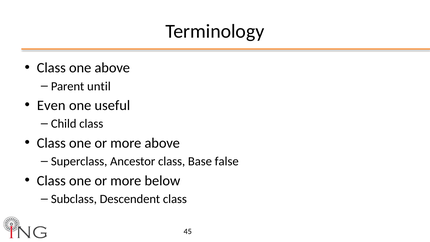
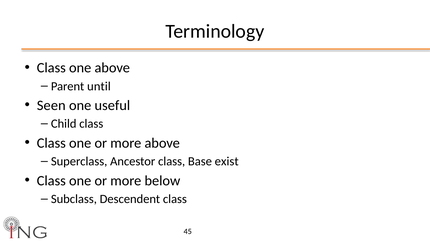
Even: Even -> Seen
false: false -> exist
